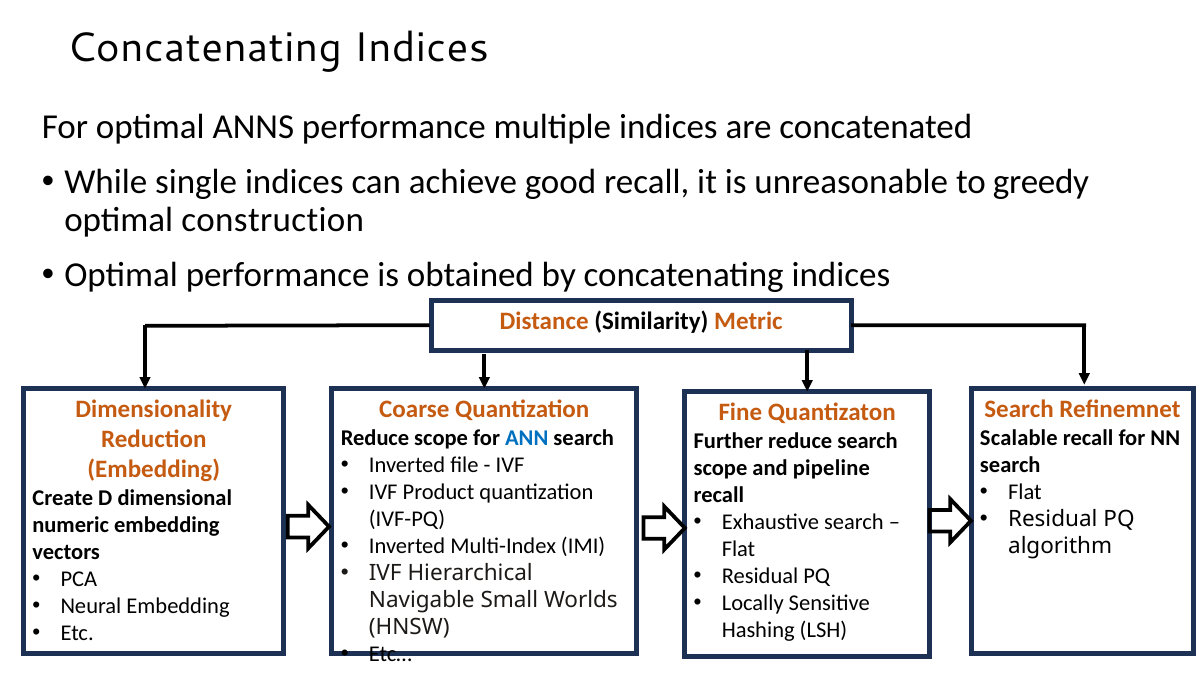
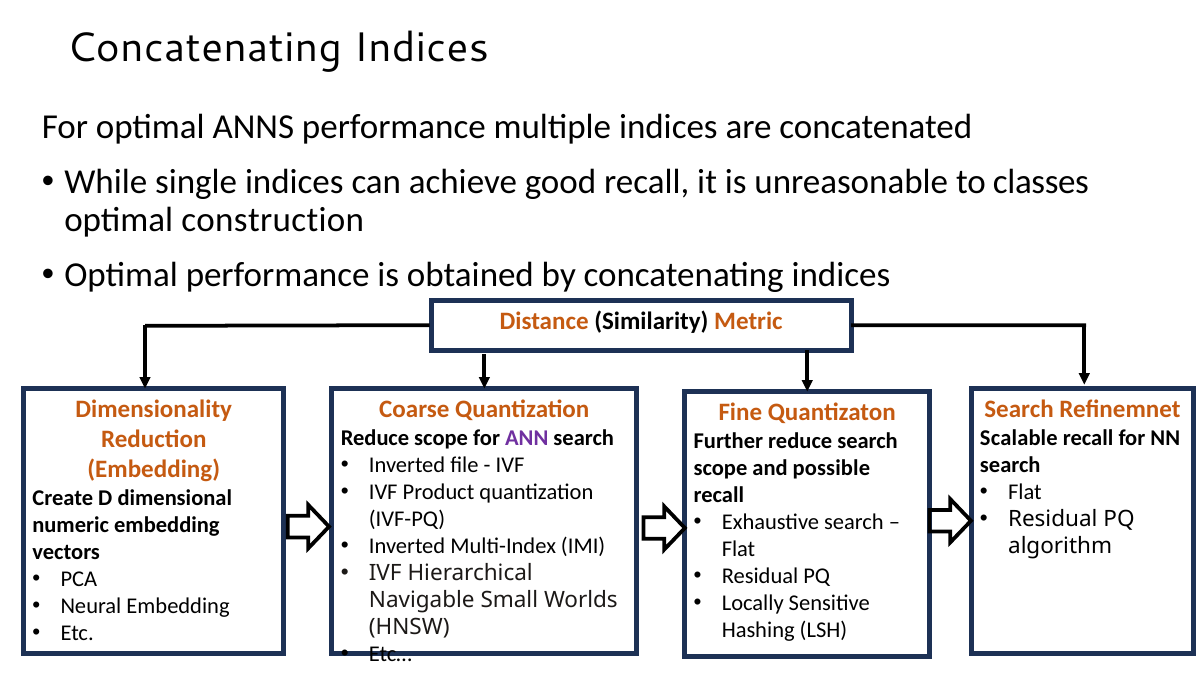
greedy: greedy -> classes
ANN colour: blue -> purple
pipeline: pipeline -> possible
